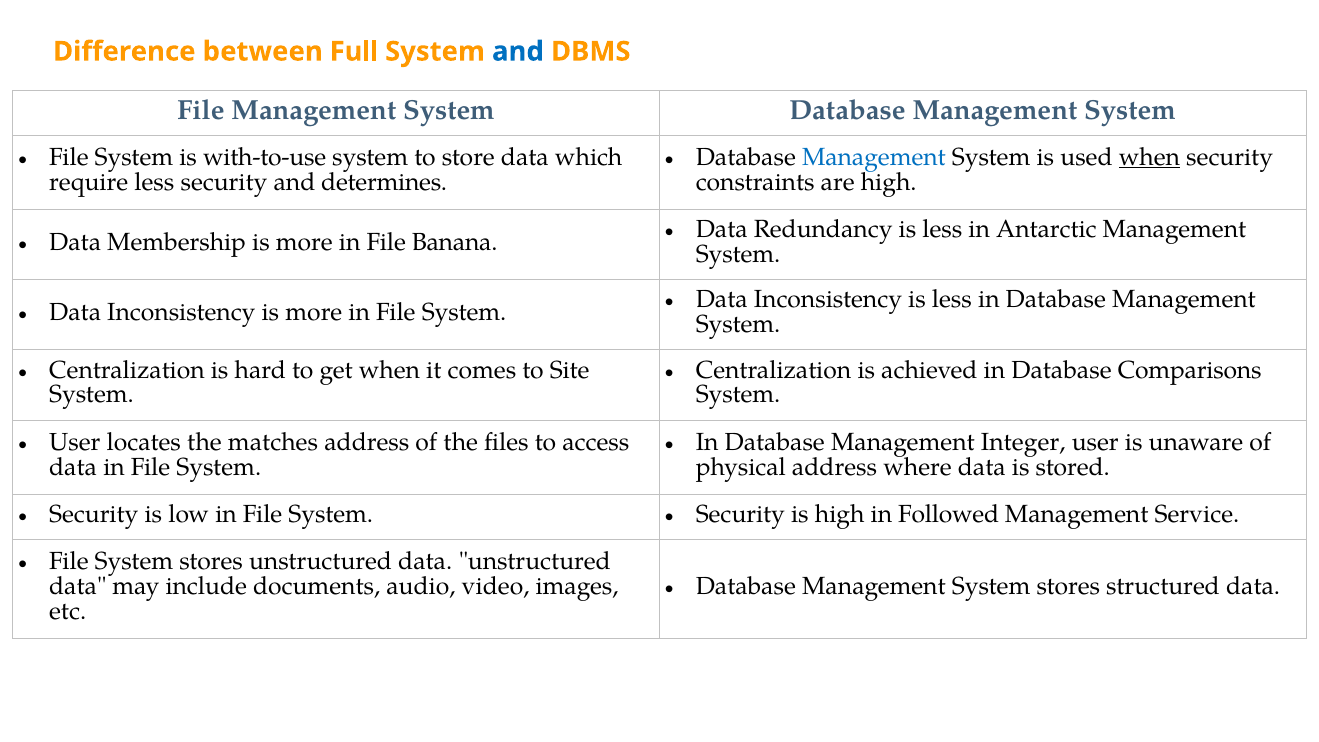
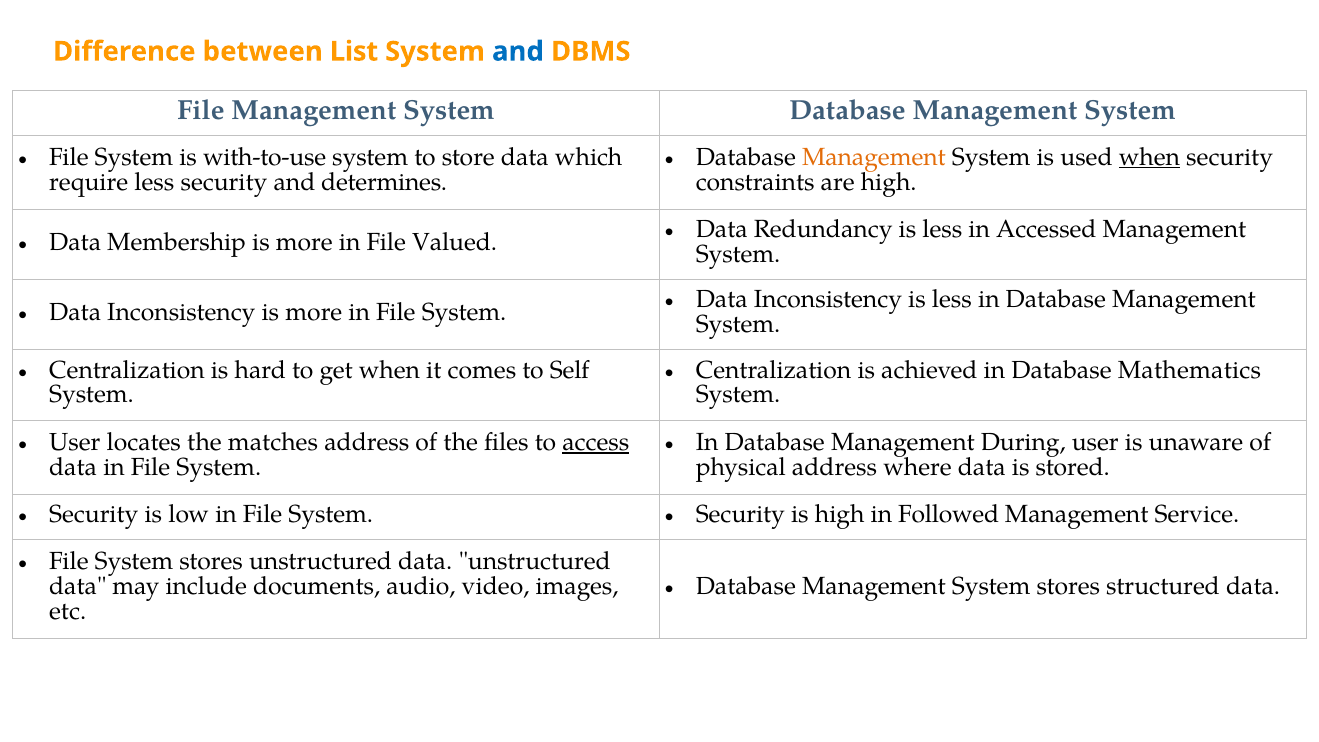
Full: Full -> List
Management at (874, 157) colour: blue -> orange
Antarctic: Antarctic -> Accessed
Banana: Banana -> Valued
Site: Site -> Self
Comparisons: Comparisons -> Mathematics
access underline: none -> present
Integer: Integer -> During
